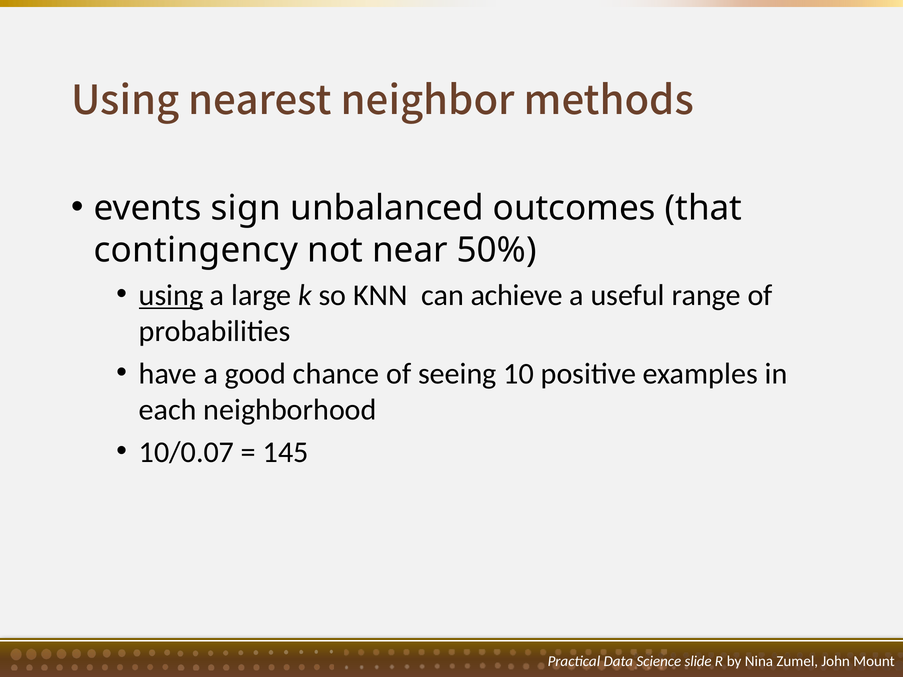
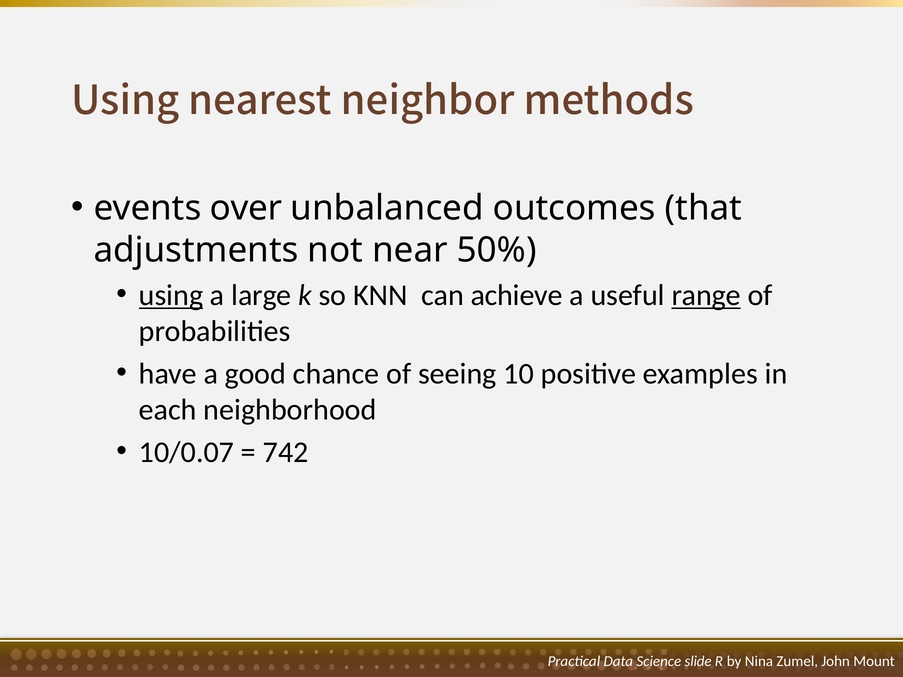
sign: sign -> over
contingency: contingency -> adjustments
range underline: none -> present
145: 145 -> 742
